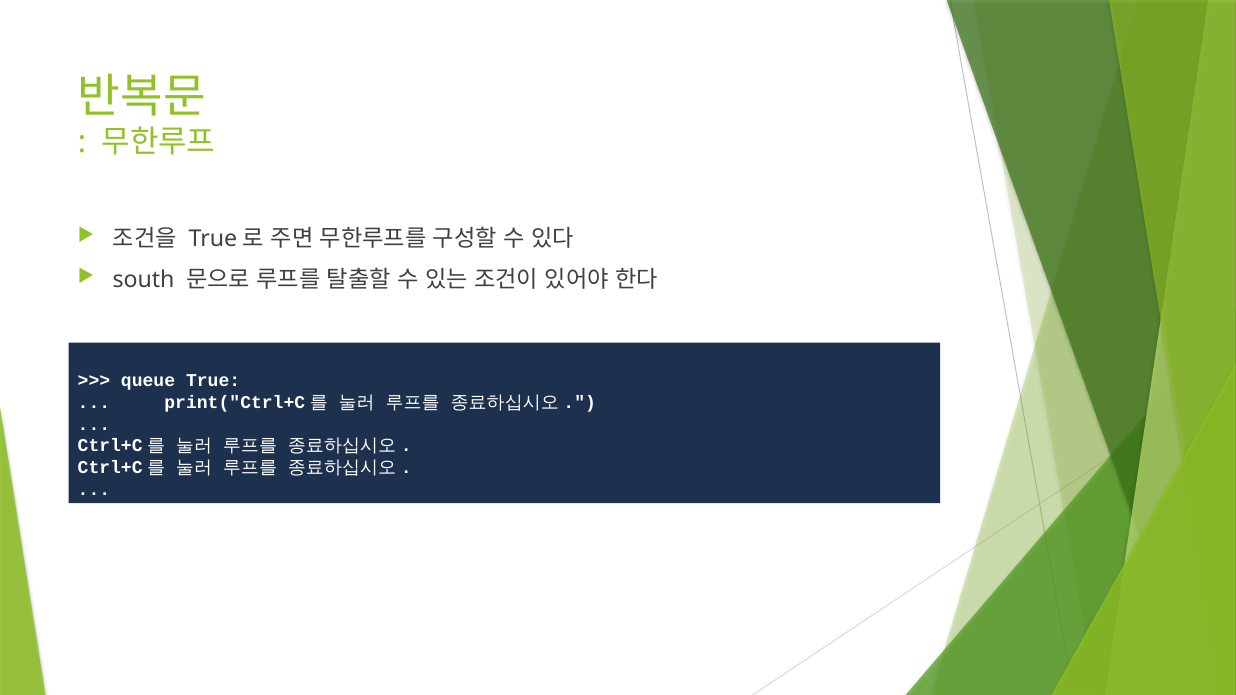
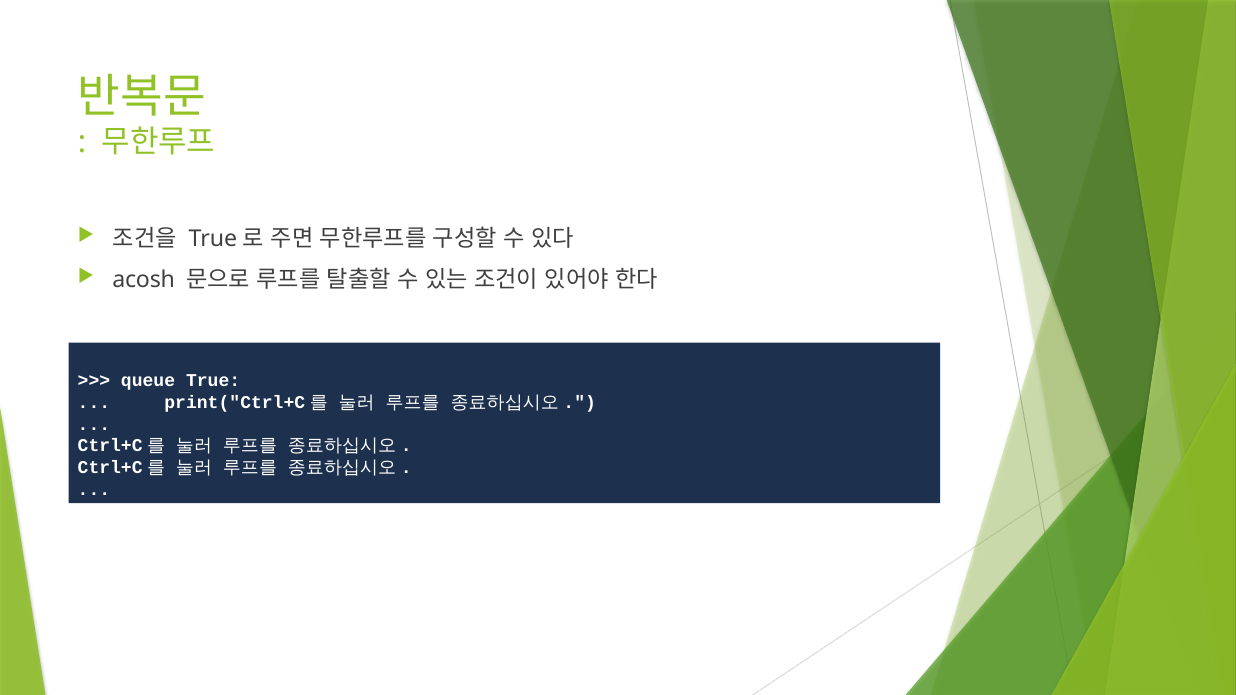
south: south -> acosh
